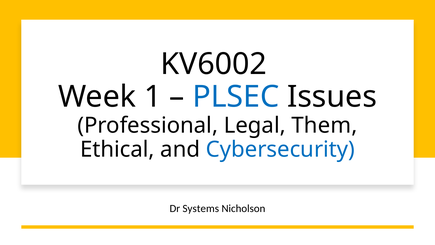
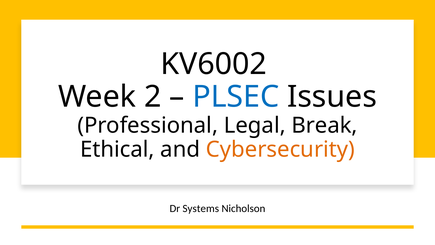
1: 1 -> 2
Them: Them -> Break
Cybersecurity colour: blue -> orange
